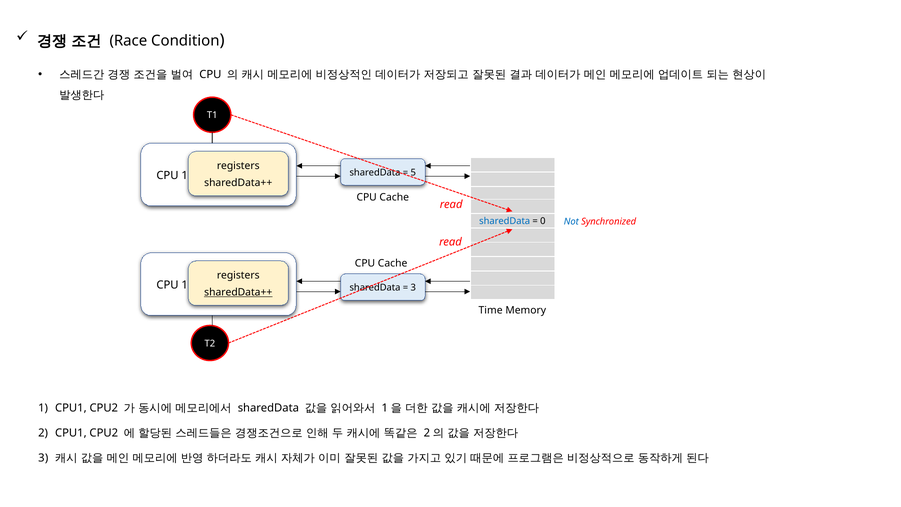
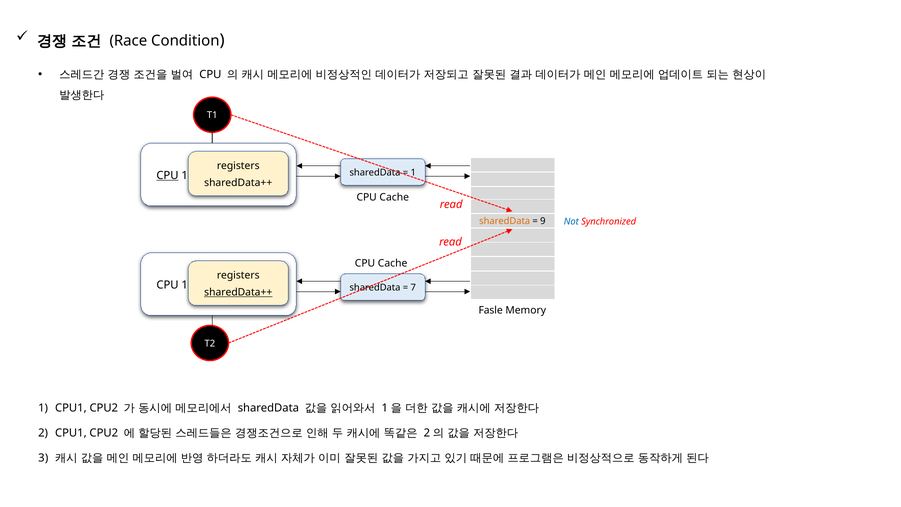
5 at (413, 172): 5 -> 1
CPU at (167, 175) underline: none -> present
sharedData at (505, 221) colour: blue -> orange
0: 0 -> 9
3 at (413, 288): 3 -> 7
Time: Time -> Fasle
